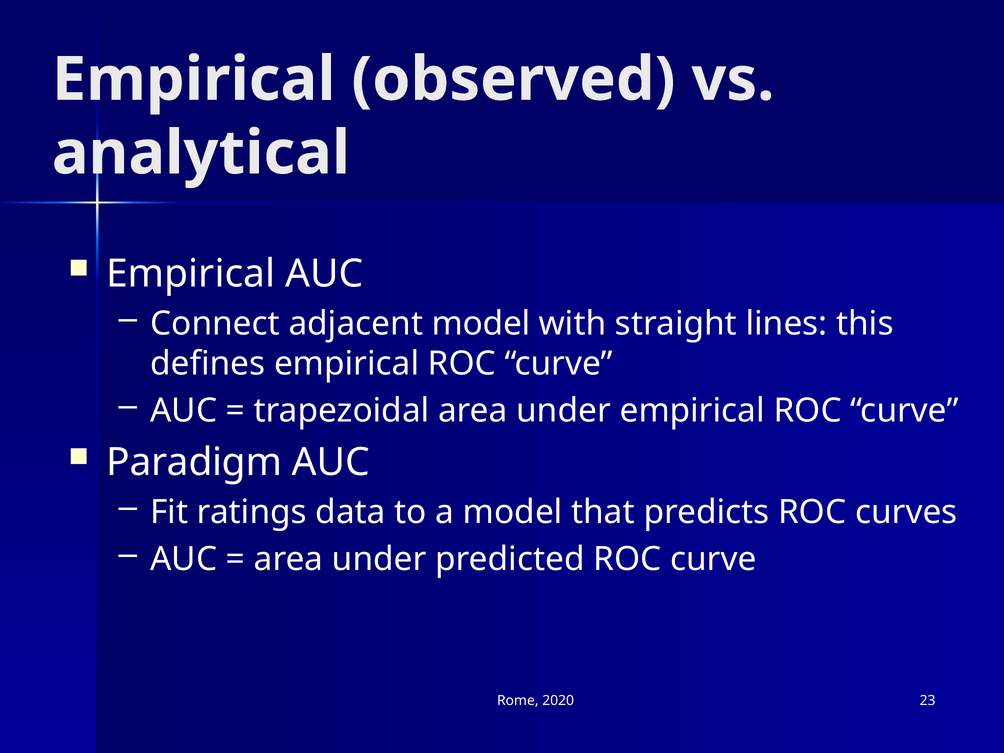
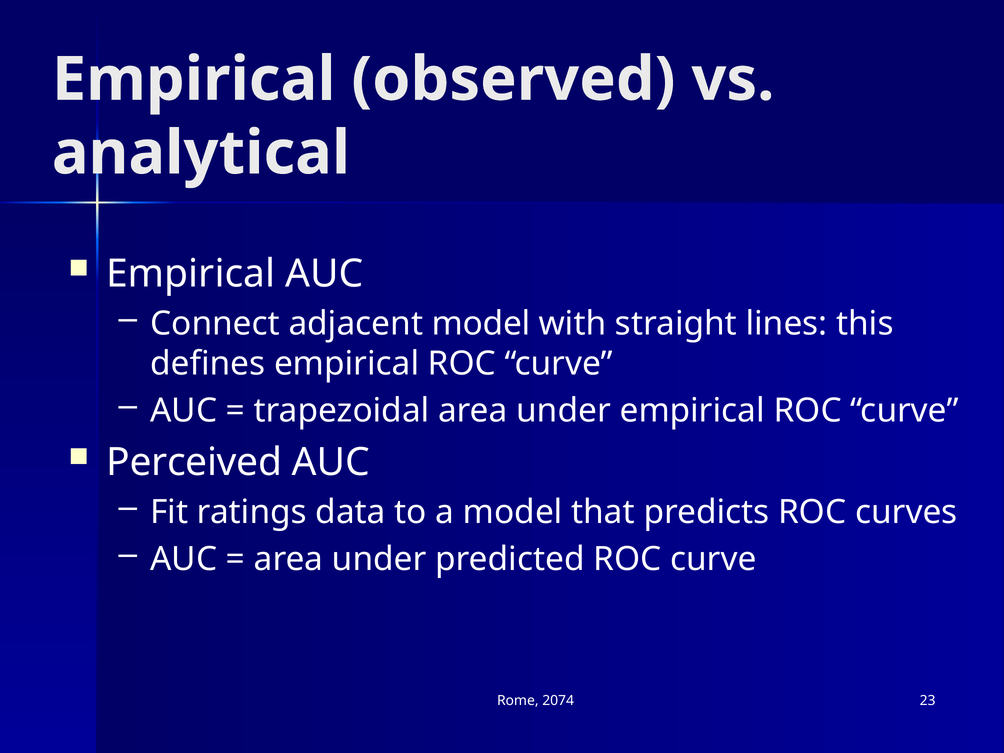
Paradigm: Paradigm -> Perceived
2020: 2020 -> 2074
